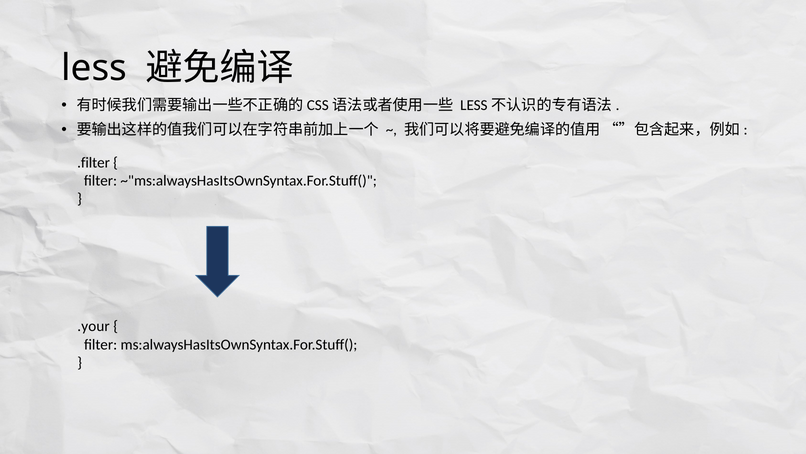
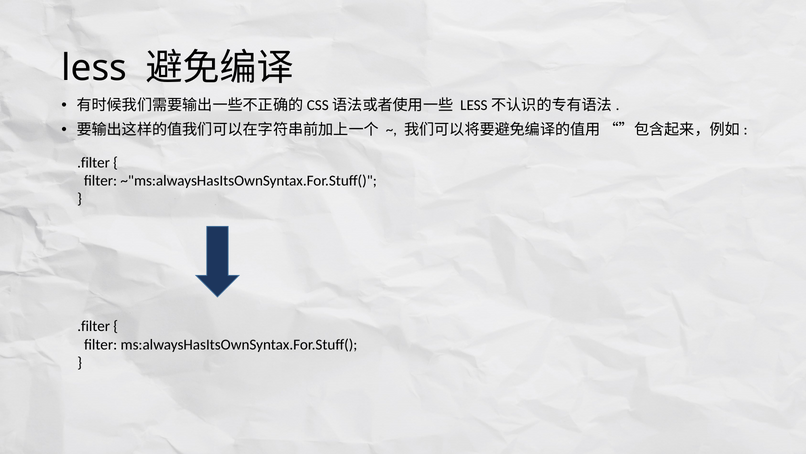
.your at (94, 326): .your -> .filter
